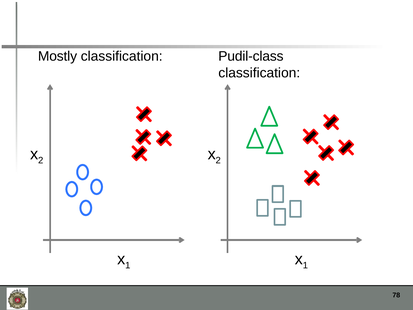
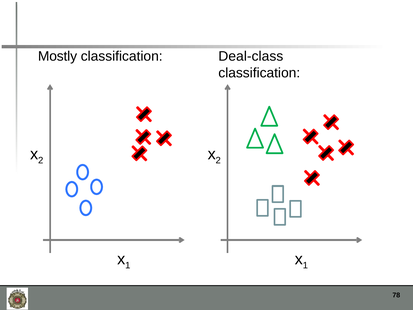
Pudil-class: Pudil-class -> Deal-class
